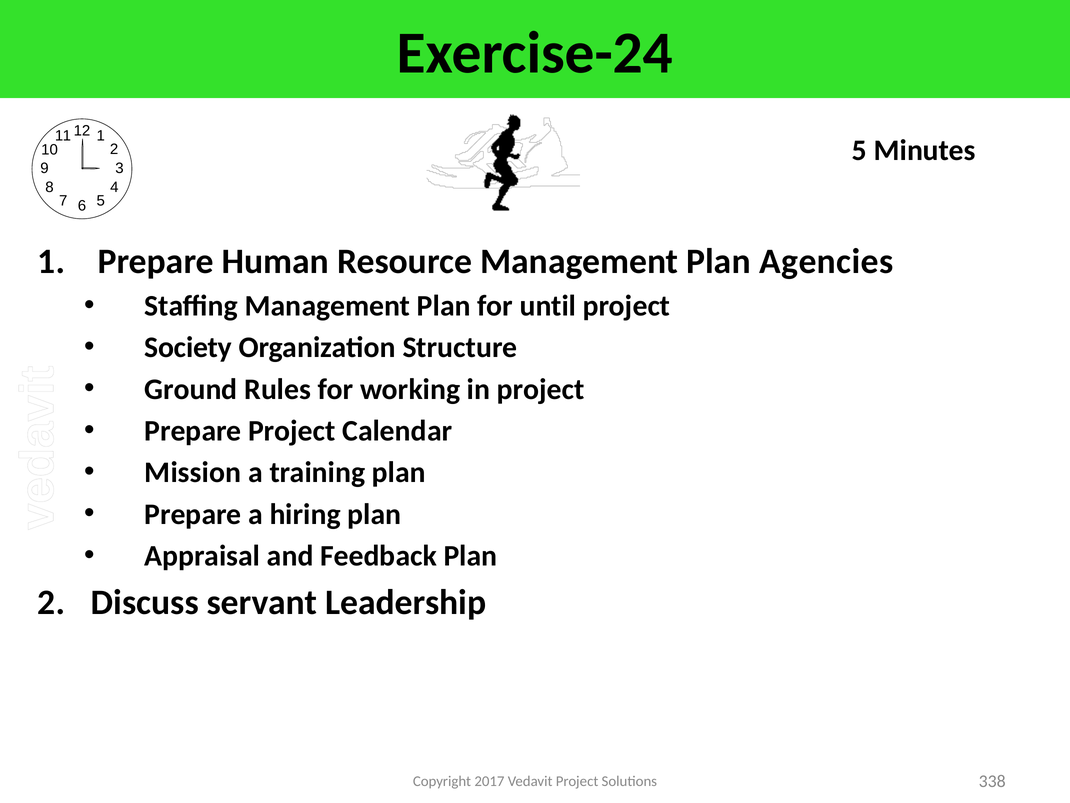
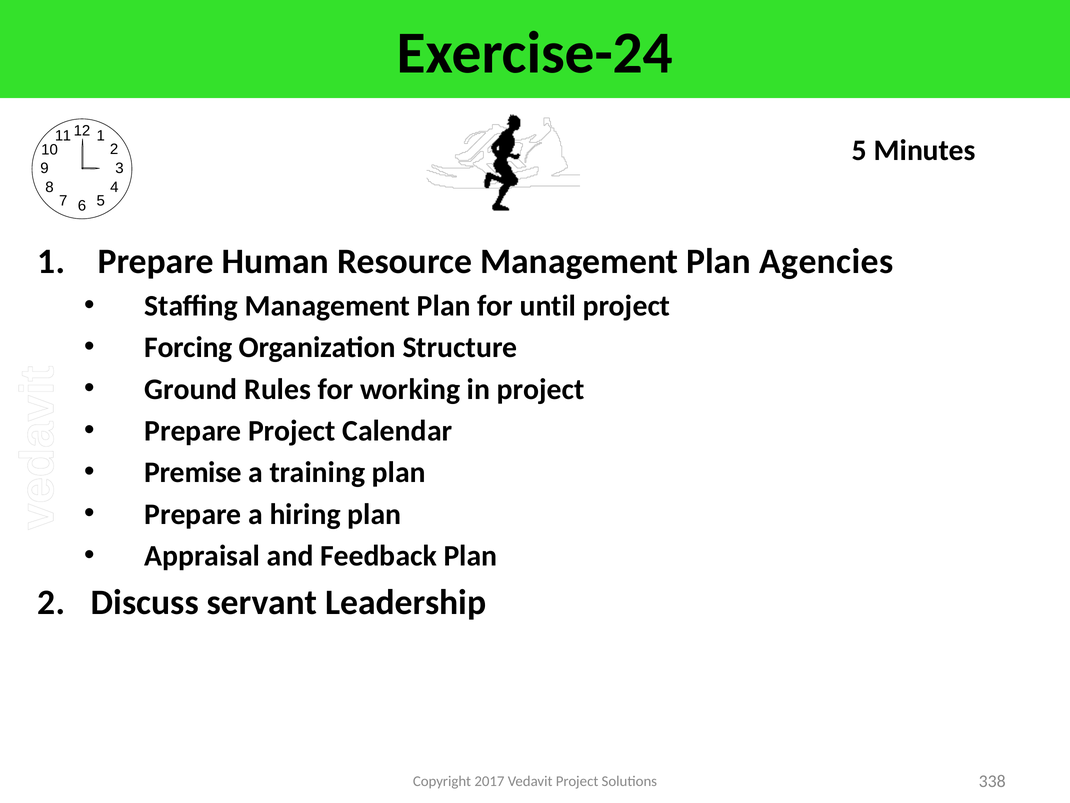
Society: Society -> Forcing
Mission: Mission -> Premise
